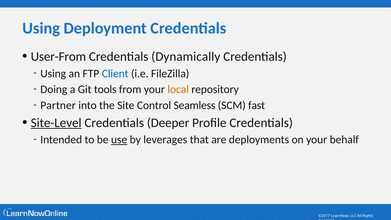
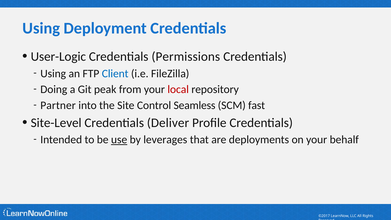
User-From: User-From -> User-Logic
Dynamically: Dynamically -> Permissions
tools: tools -> peak
local colour: orange -> red
Site-Level underline: present -> none
Deeper: Deeper -> Deliver
